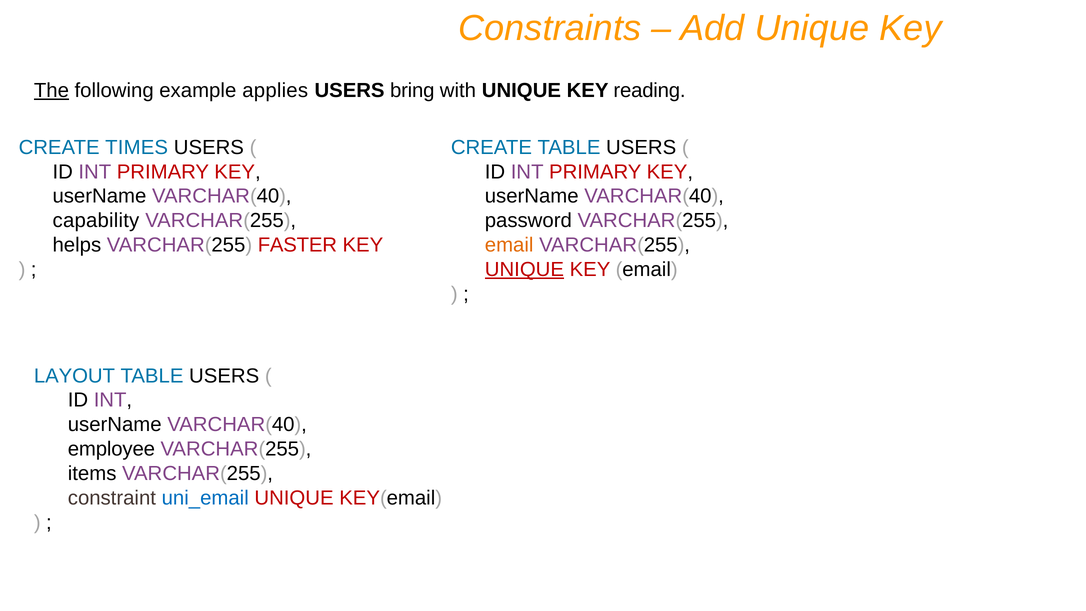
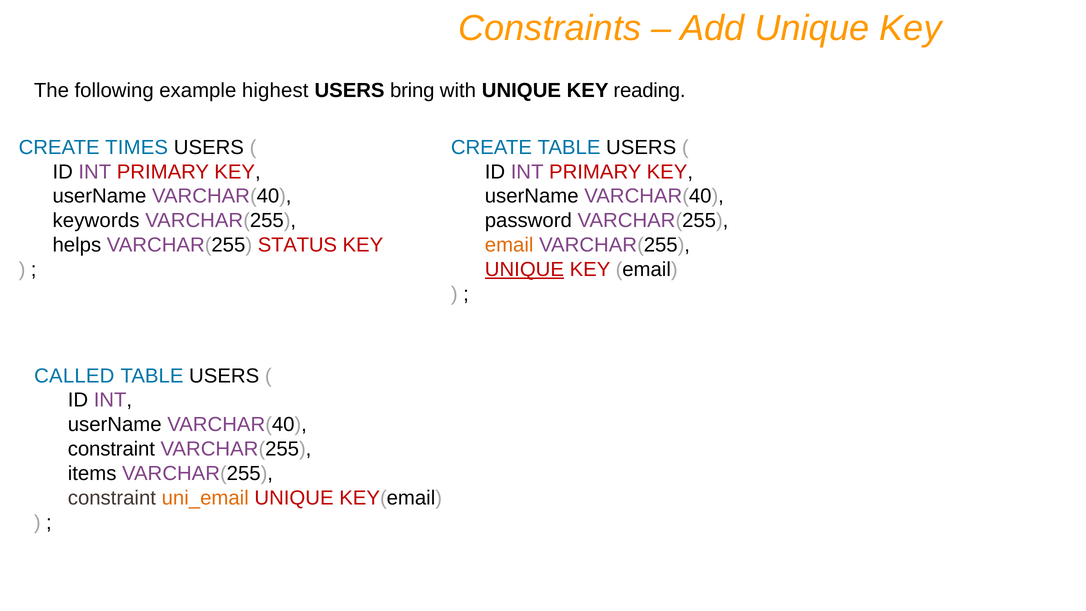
The underline: present -> none
applies: applies -> highest
capability: capability -> keywords
FASTER: FASTER -> STATUS
LAYOUT: LAYOUT -> CALLED
employee at (111, 449): employee -> constraint
uni_email colour: blue -> orange
